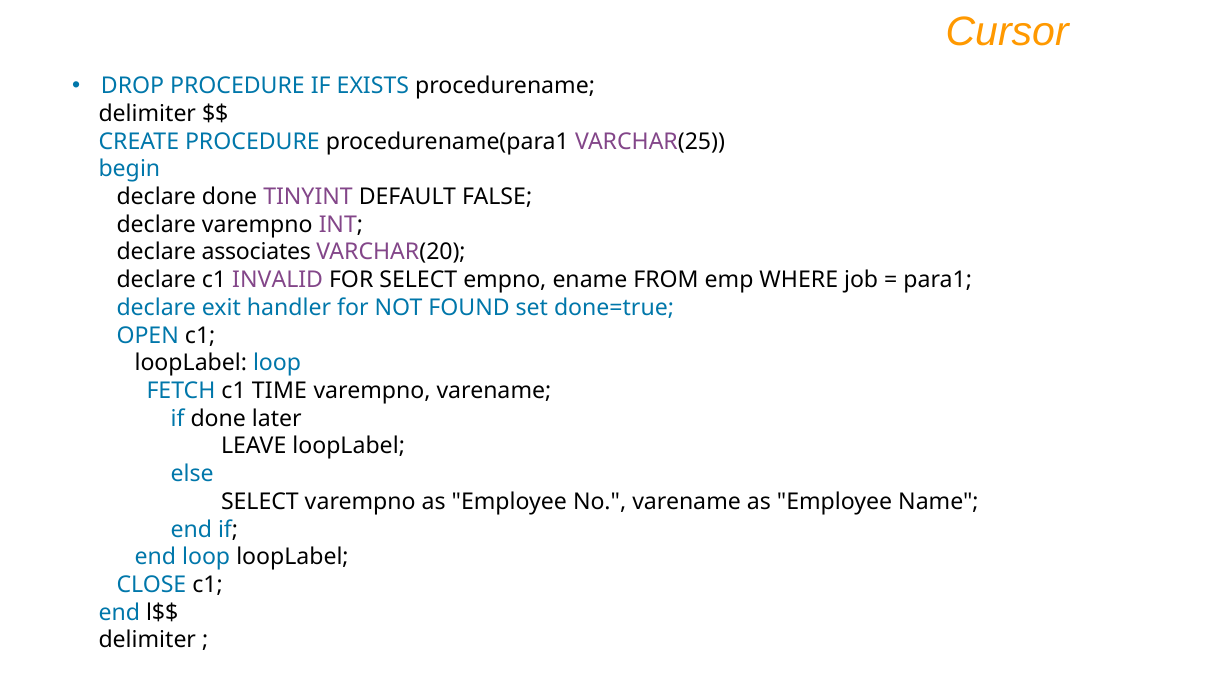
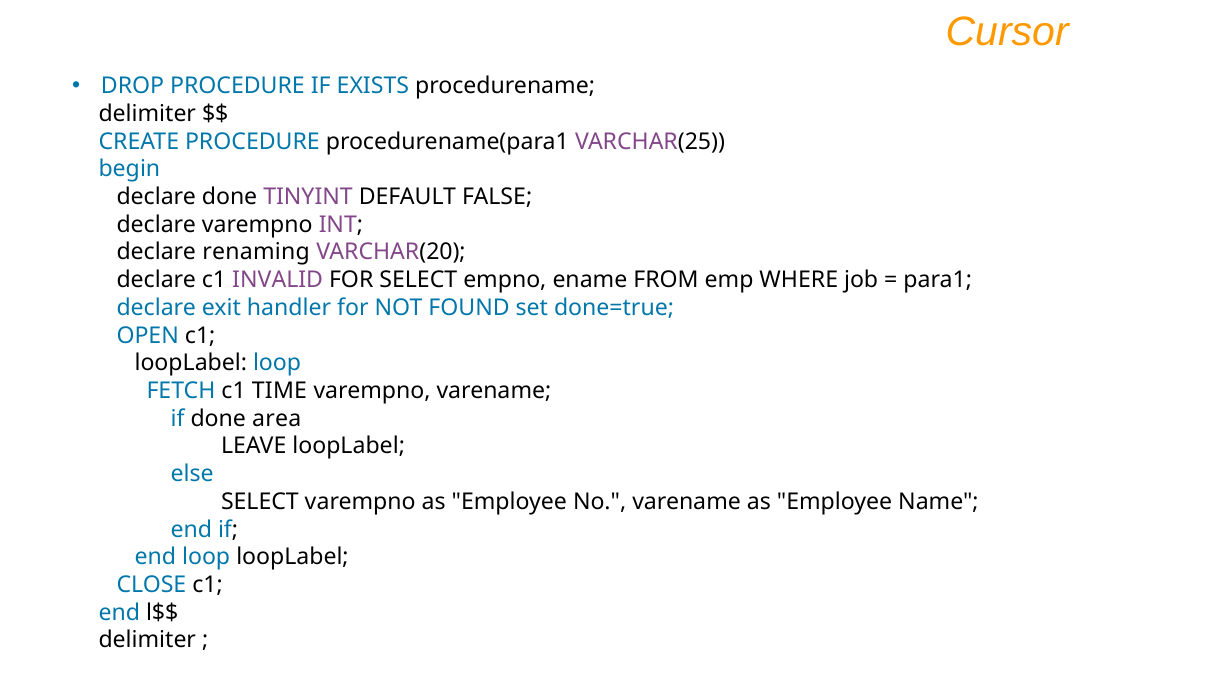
associates: associates -> renaming
later: later -> area
